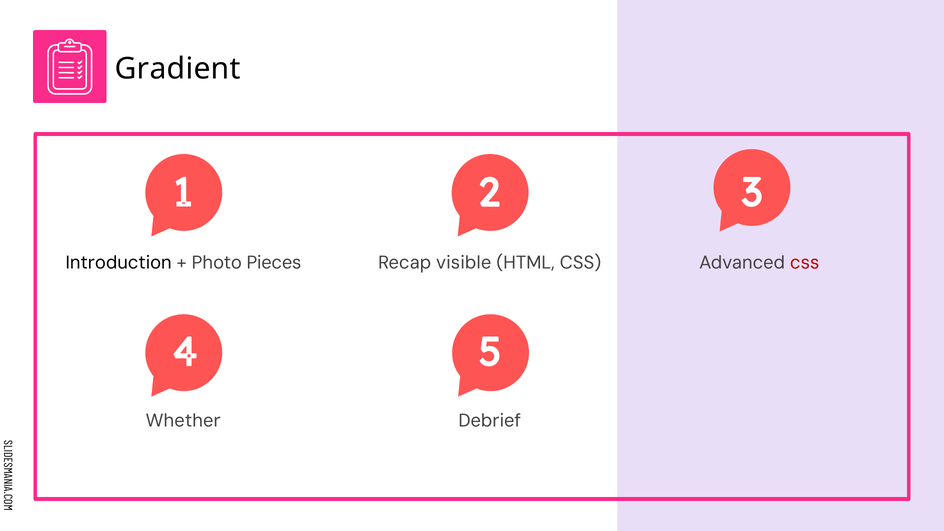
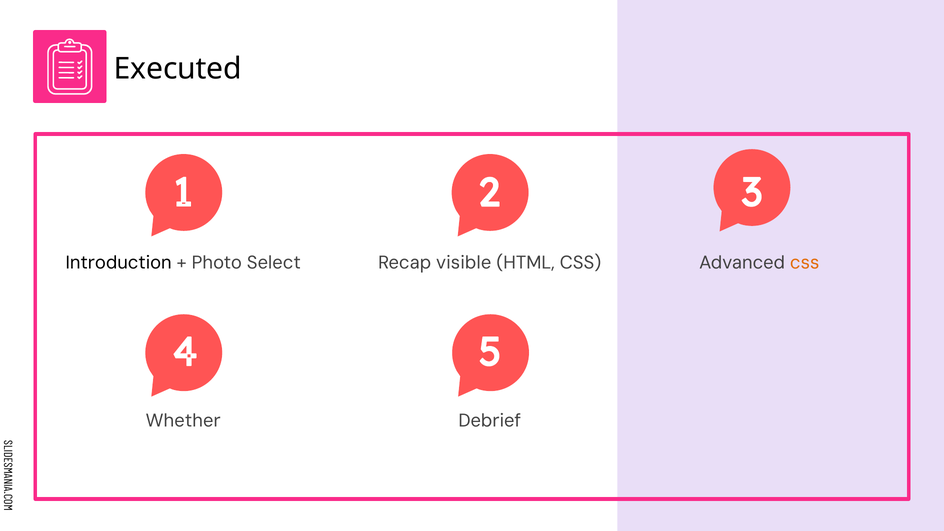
Gradient: Gradient -> Executed
Pieces: Pieces -> Select
css at (805, 263) colour: red -> orange
